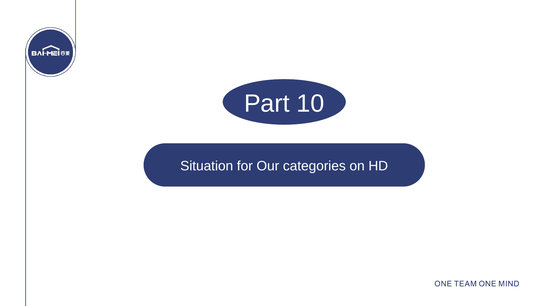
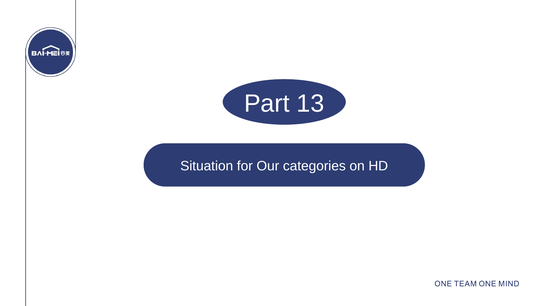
10: 10 -> 13
